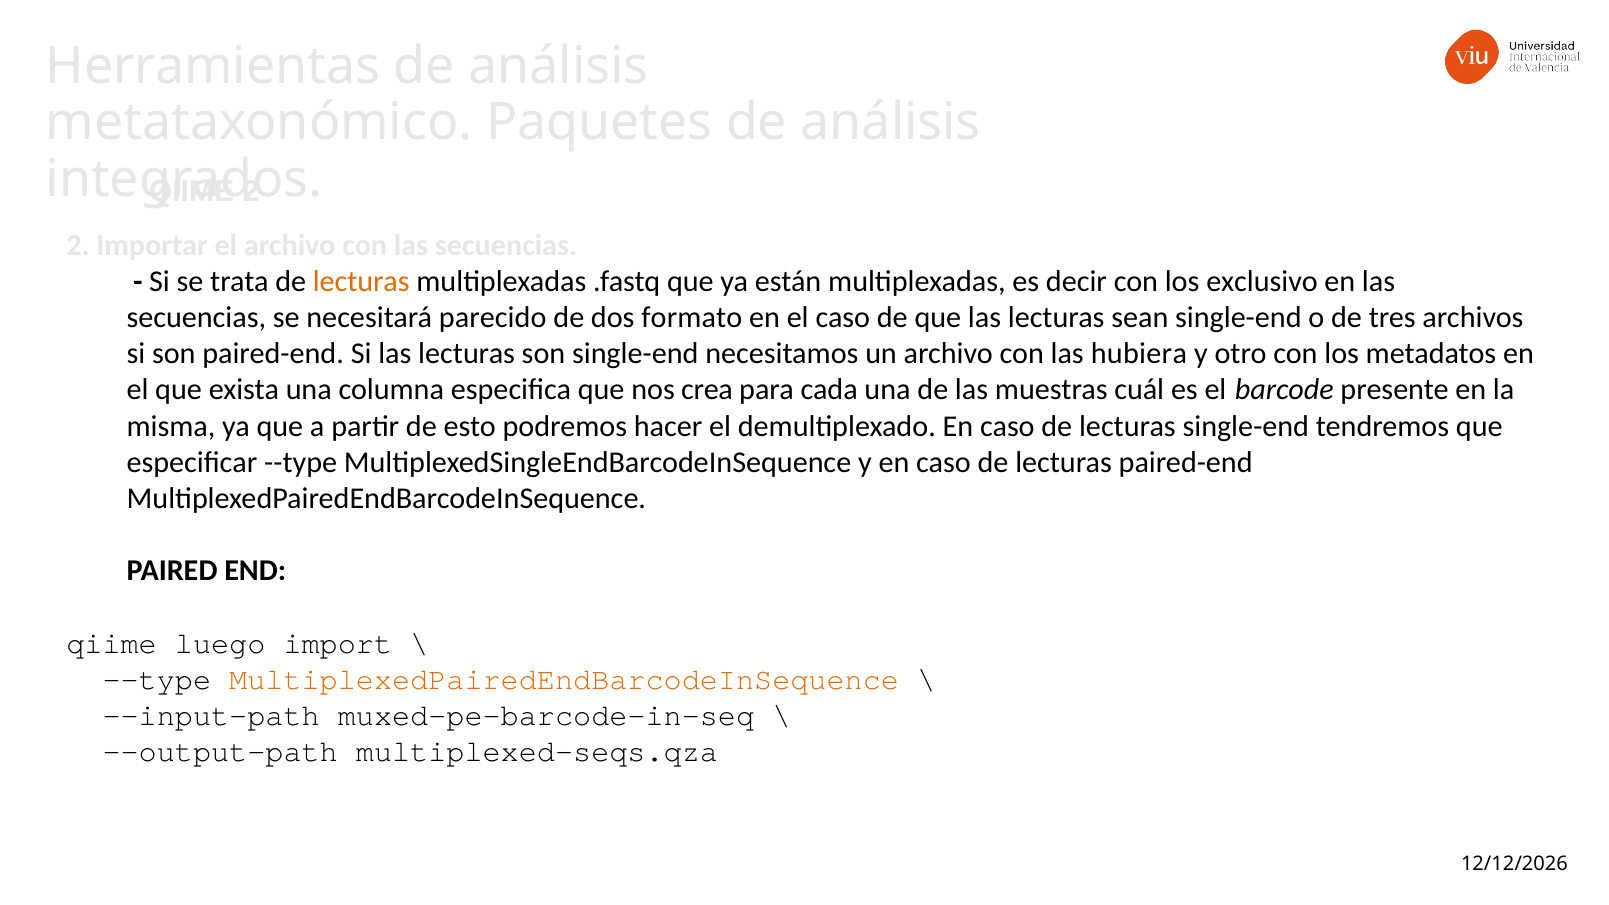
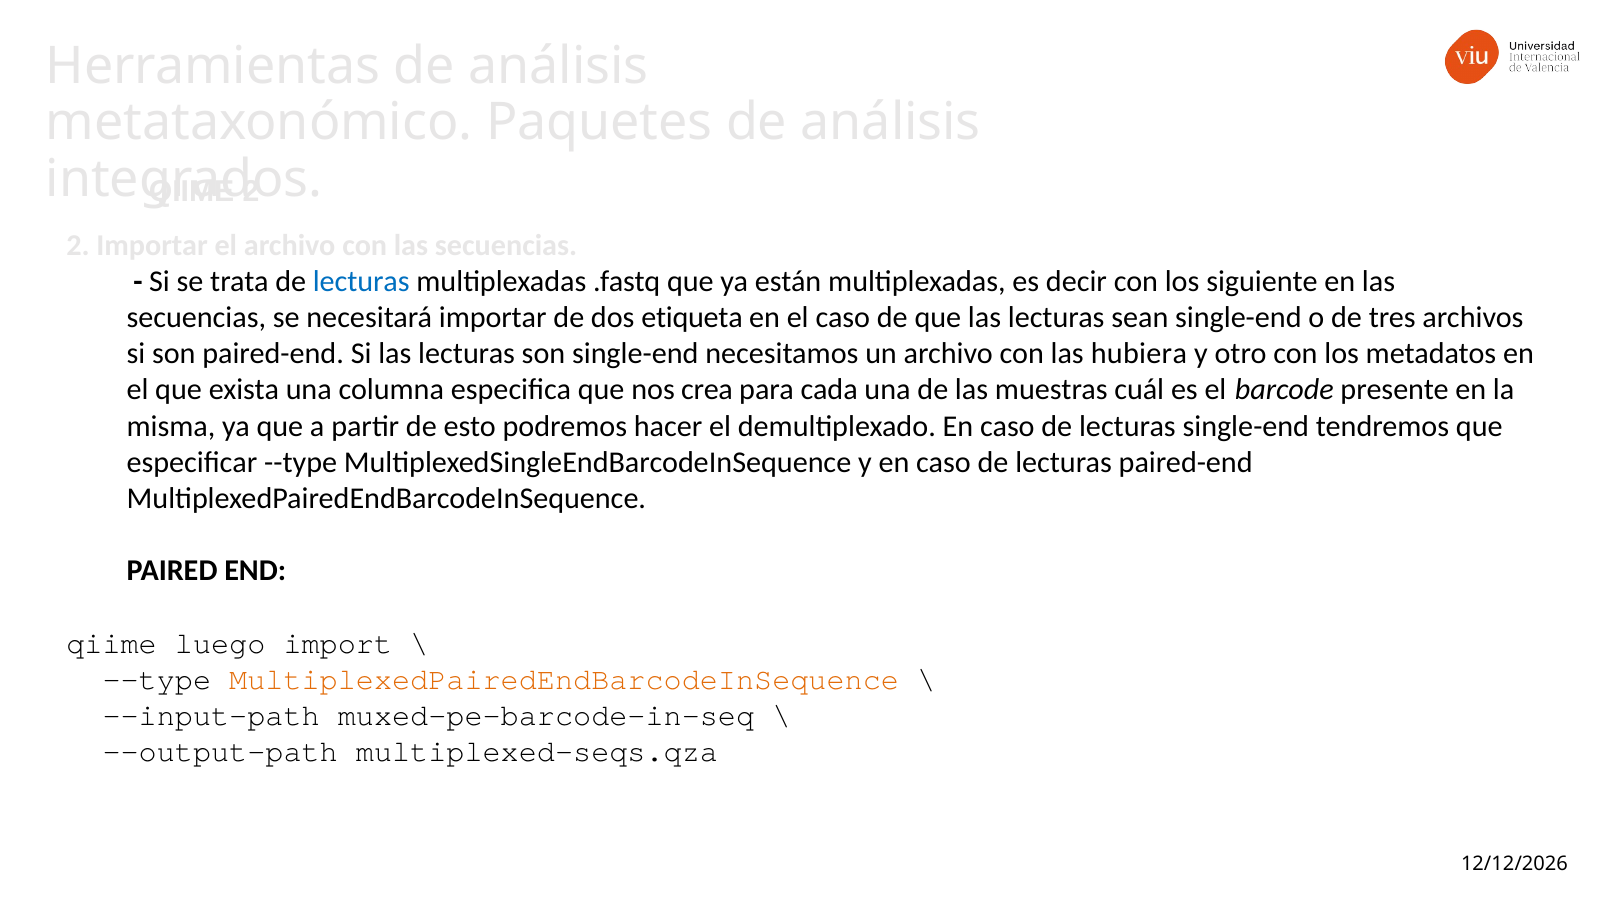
lecturas at (361, 281) colour: orange -> blue
exclusivo: exclusivo -> siguiente
necesitará parecido: parecido -> importar
formato: formato -> etiqueta
